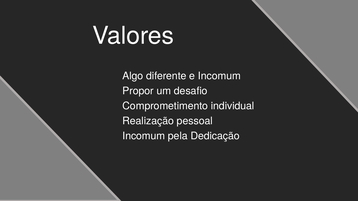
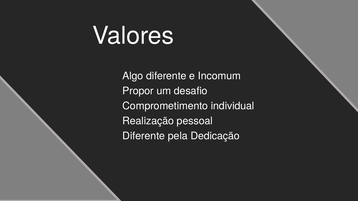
Incomum at (144, 136): Incomum -> Diferente
